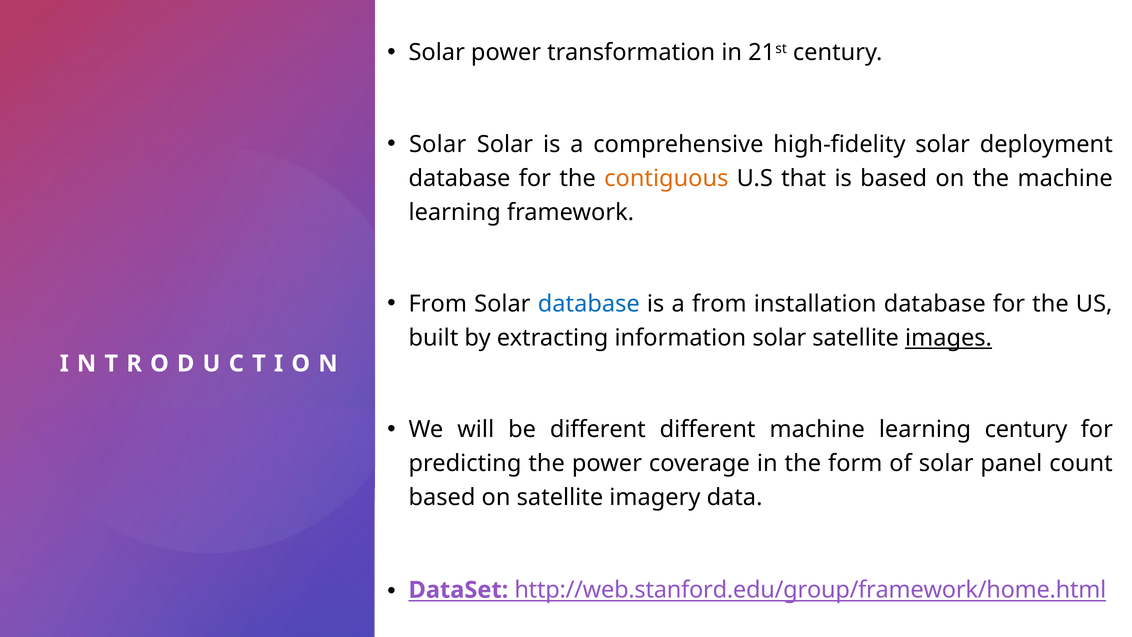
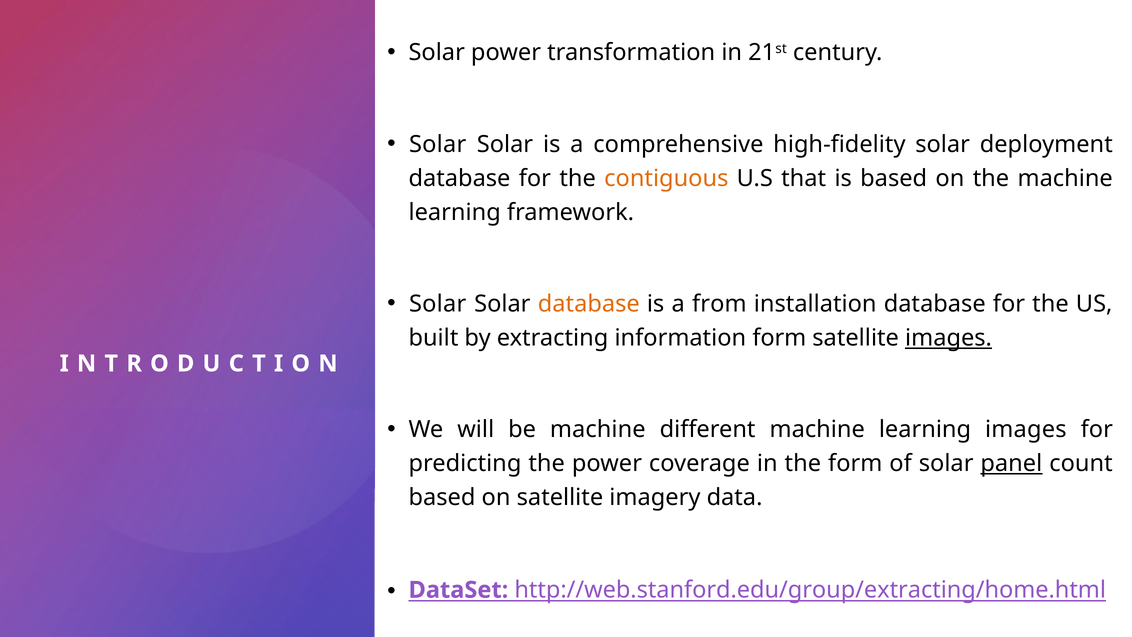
From at (438, 304): From -> Solar
database at (589, 304) colour: blue -> orange
information solar: solar -> form
be different: different -> machine
learning century: century -> images
panel underline: none -> present
http://web.stanford.edu/group/framework/home.html: http://web.stanford.edu/group/framework/home.html -> http://web.stanford.edu/group/extracting/home.html
